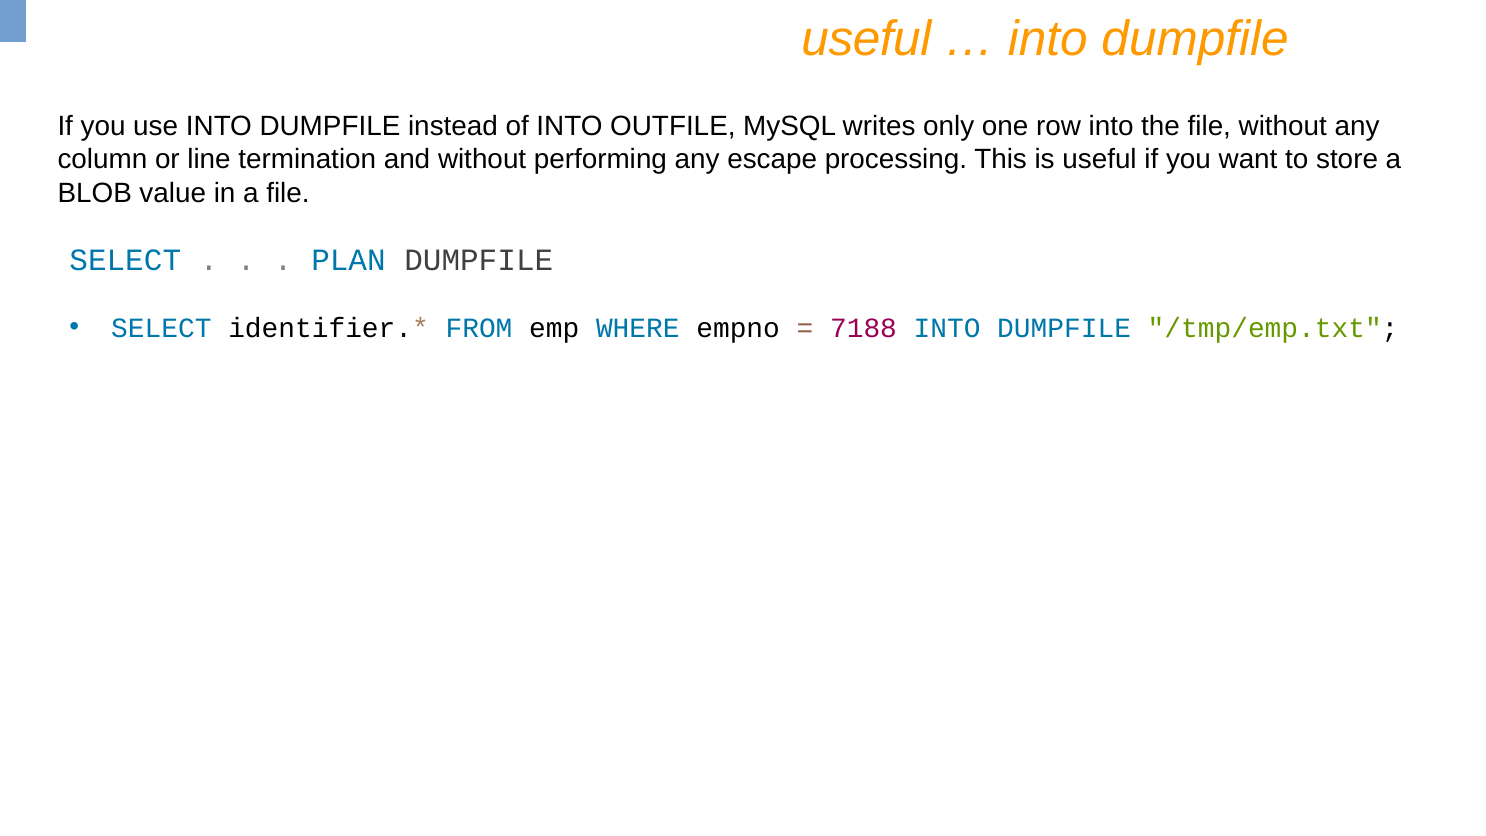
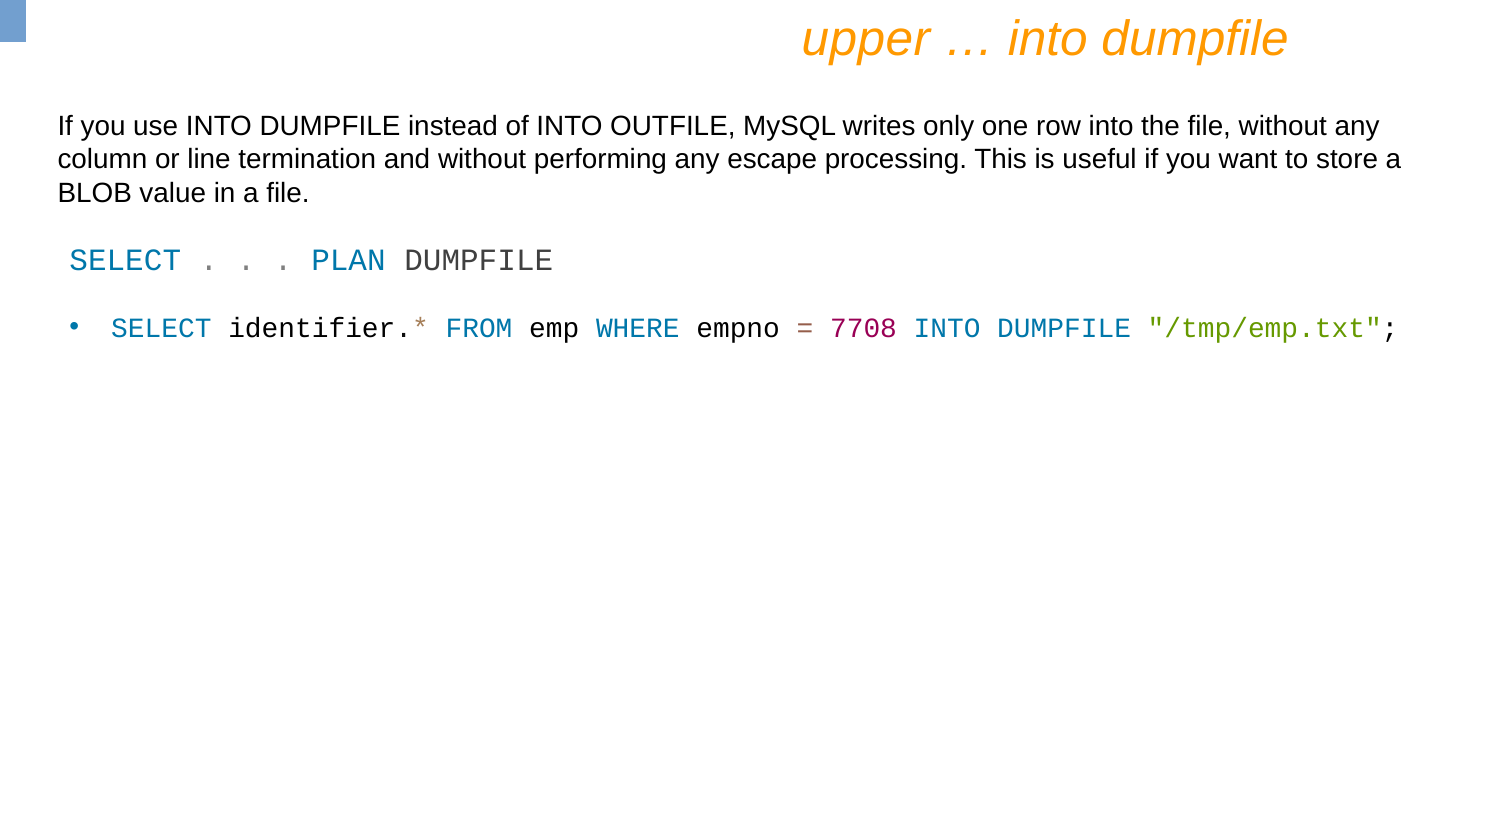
useful at (866, 39): useful -> upper
7188: 7188 -> 7708
